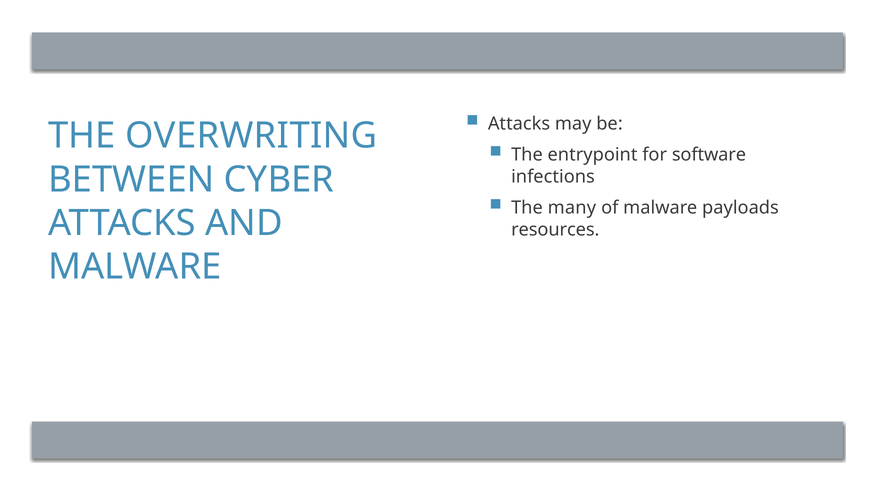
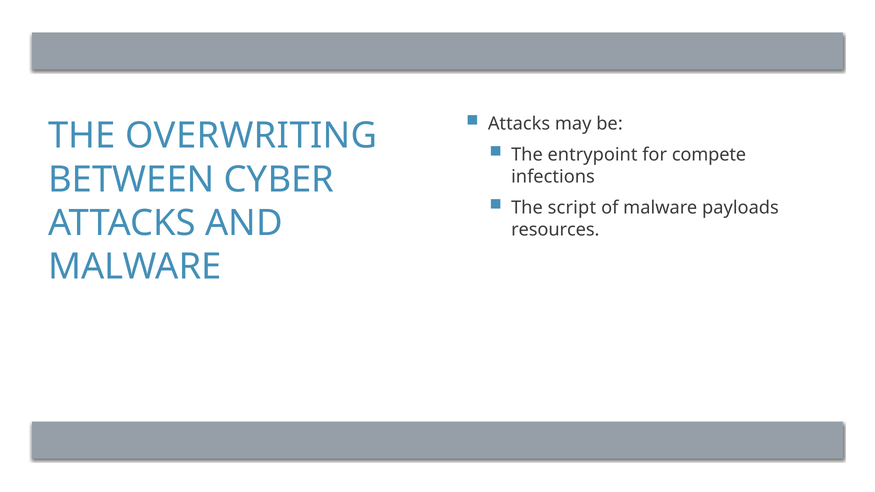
software: software -> compete
many: many -> script
